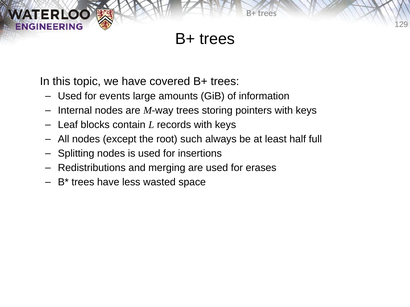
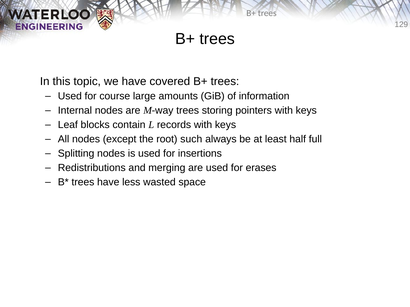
events: events -> course
